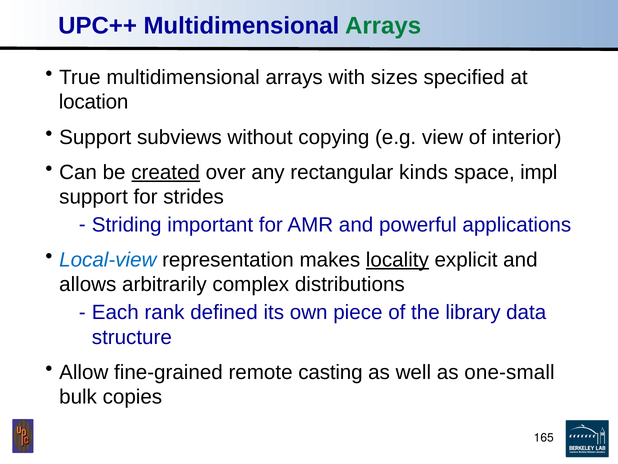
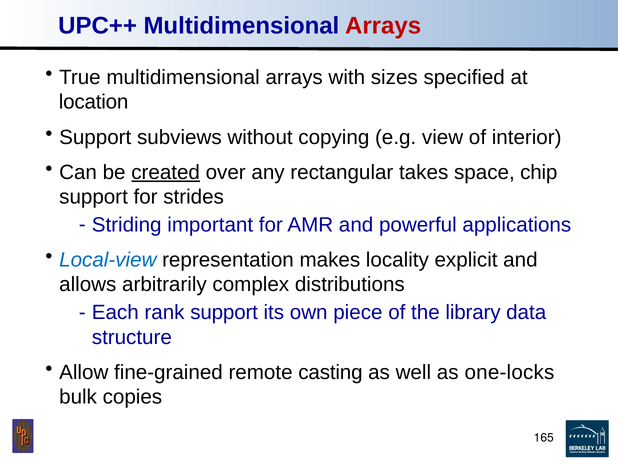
Arrays at (383, 26) colour: green -> red
kinds: kinds -> takes
impl: impl -> chip
locality underline: present -> none
rank defined: defined -> support
one-small: one-small -> one-locks
